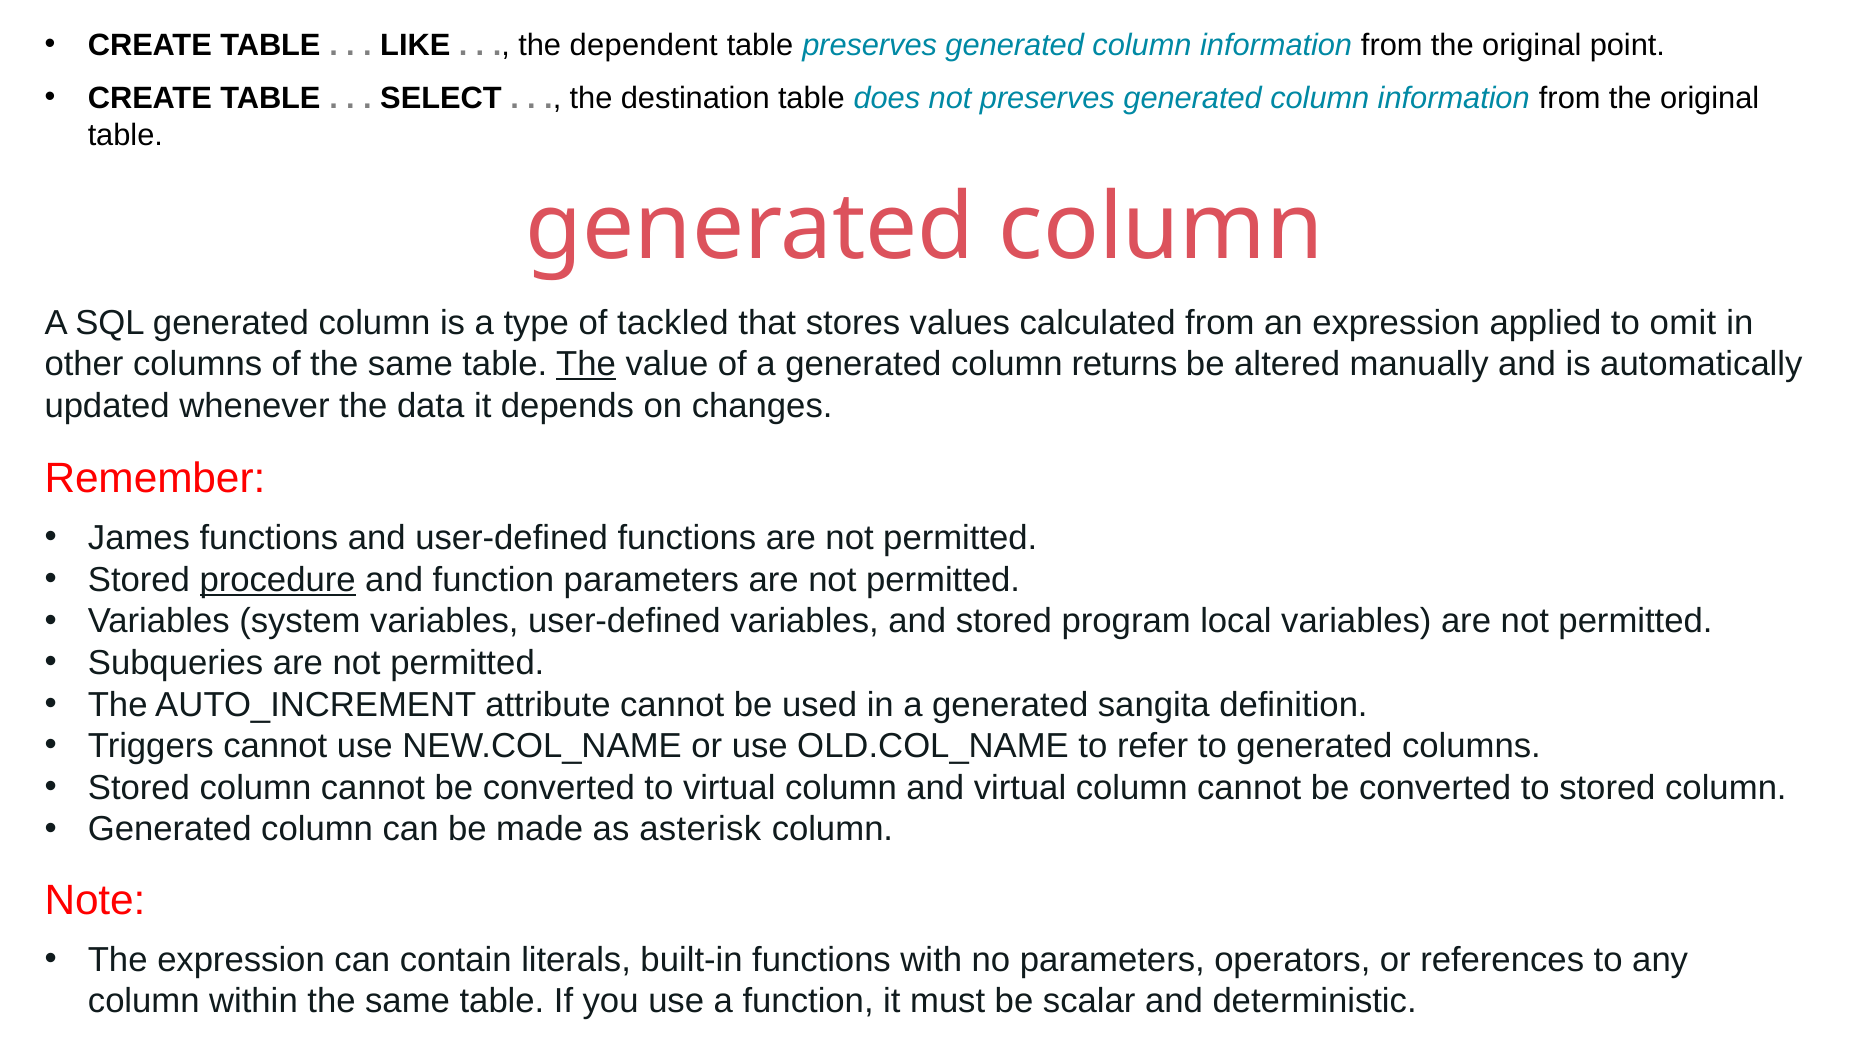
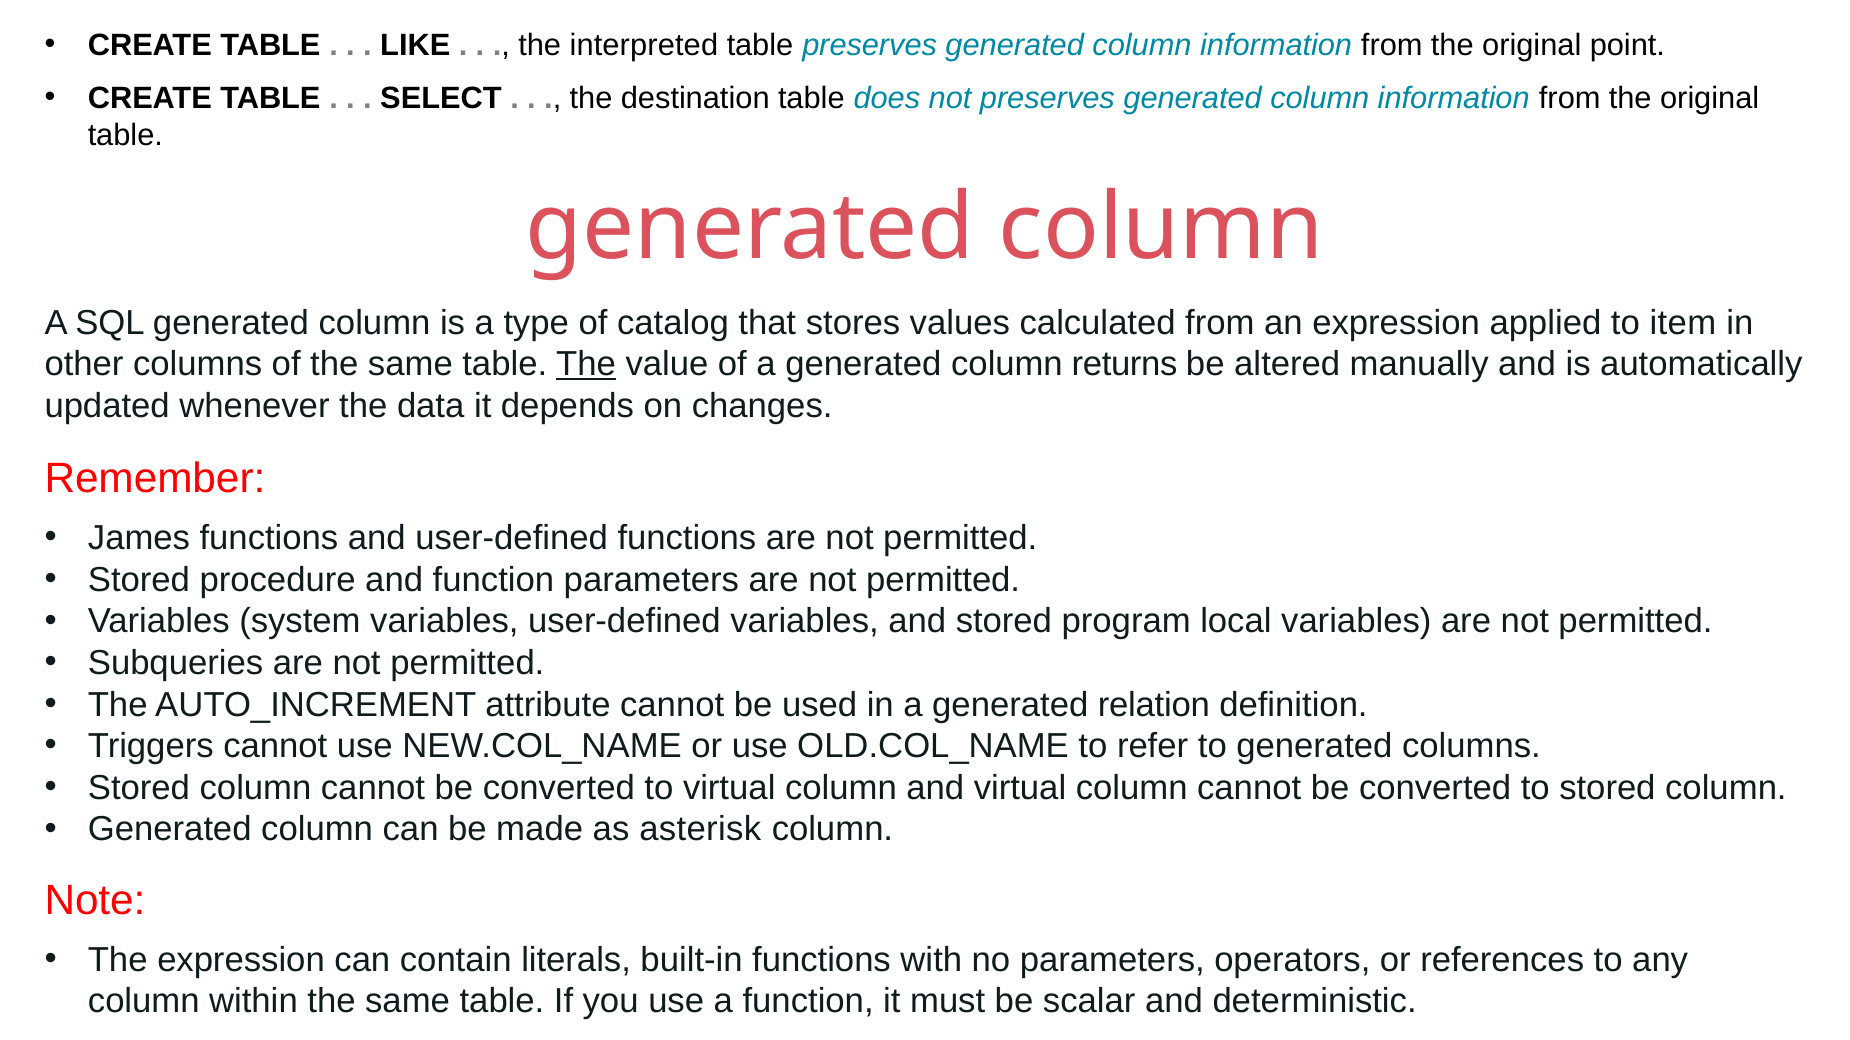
dependent: dependent -> interpreted
tackled: tackled -> catalog
omit: omit -> item
procedure underline: present -> none
sangita: sangita -> relation
